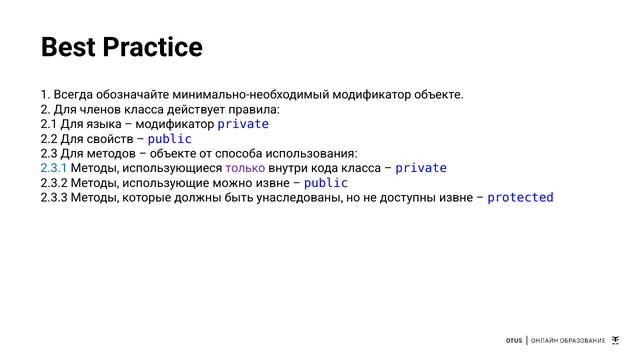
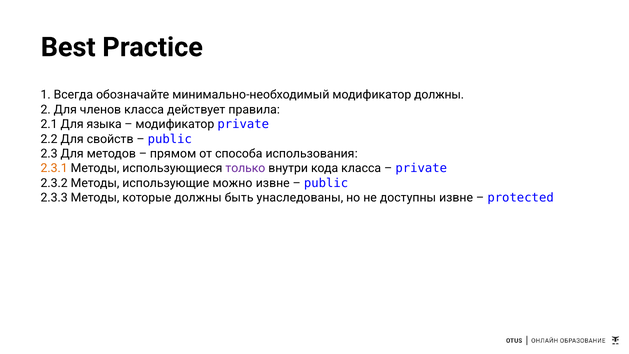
модификатор объекте: объекте -> должны
объекте at (173, 154): объекте -> прямом
2.3.1 colour: blue -> orange
